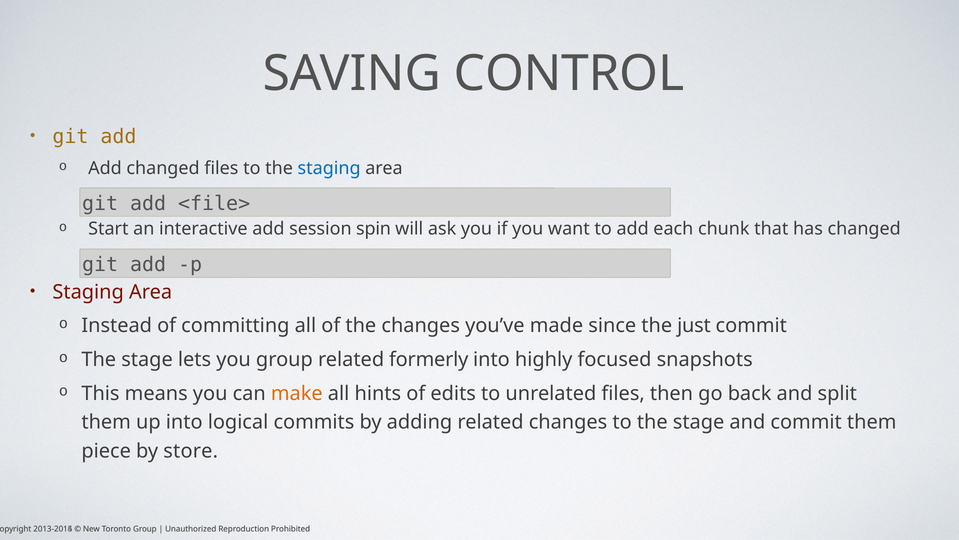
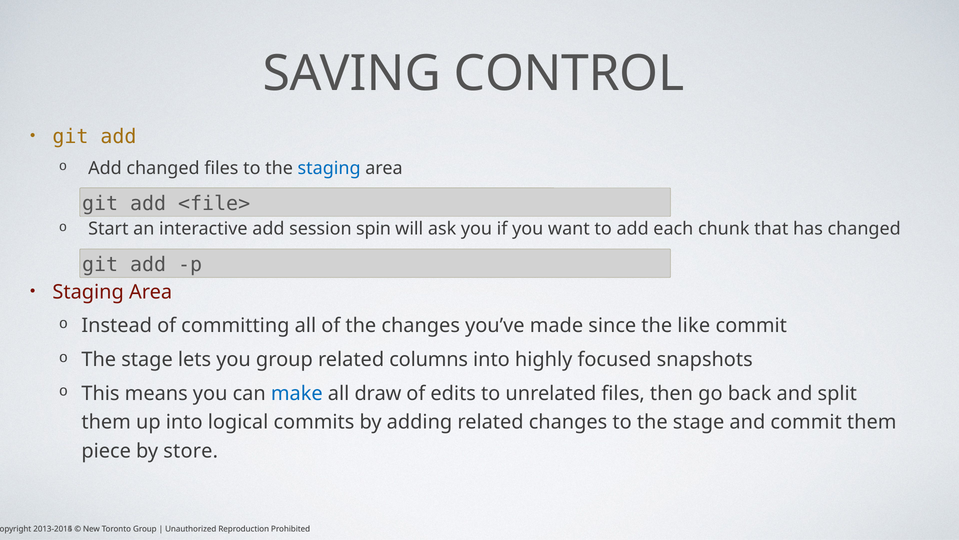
just: just -> like
formerly: formerly -> columns
make colour: orange -> blue
hints: hints -> draw
